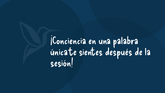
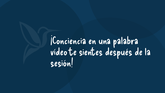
única: única -> vídeo
